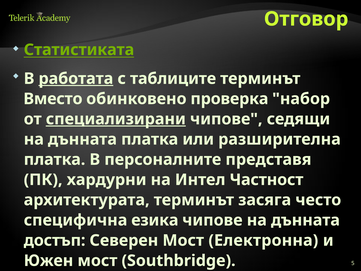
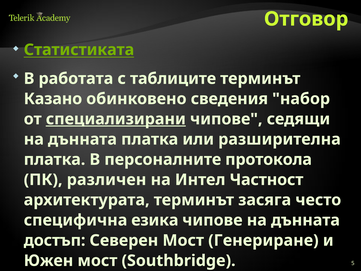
работата underline: present -> none
Вместо: Вместо -> Казано
проверка: проверка -> сведения
представя: представя -> протокола
хардурни: хардурни -> различен
Електронна: Електронна -> Генериране
